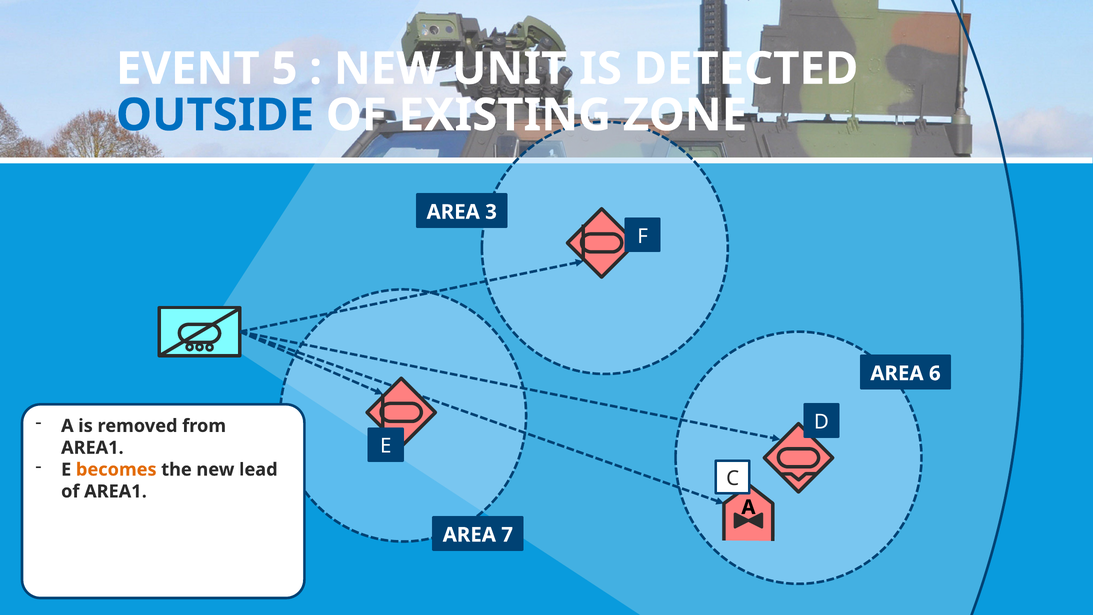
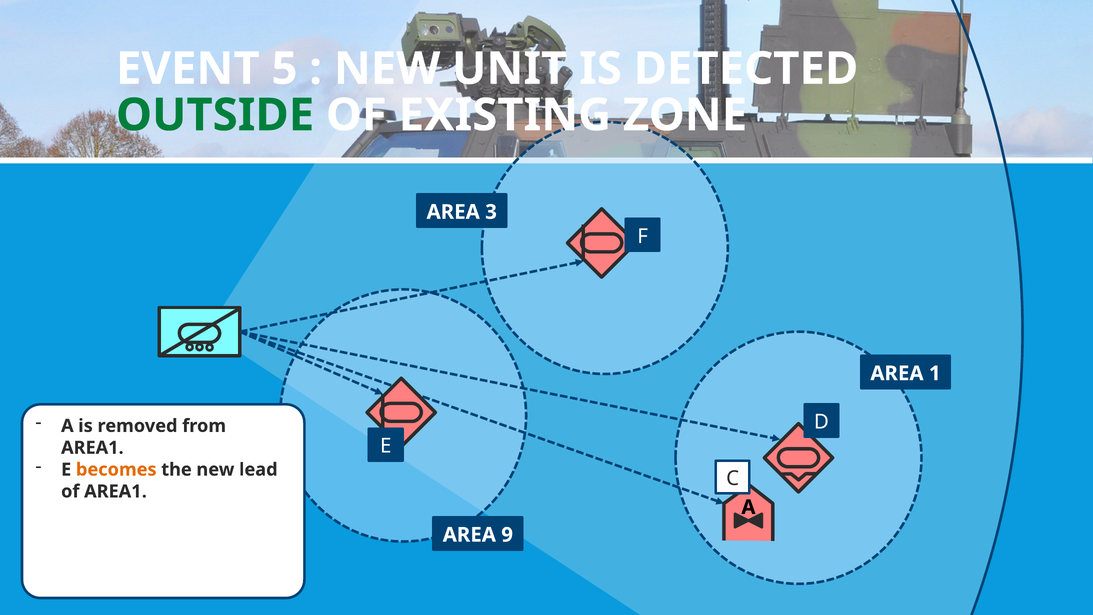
OUTSIDE colour: blue -> green
6: 6 -> 1
7: 7 -> 9
